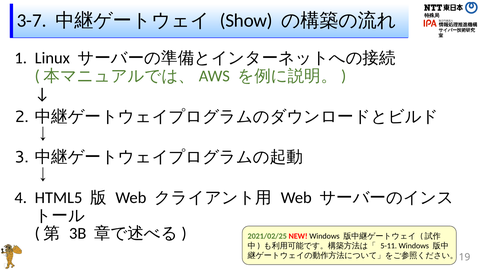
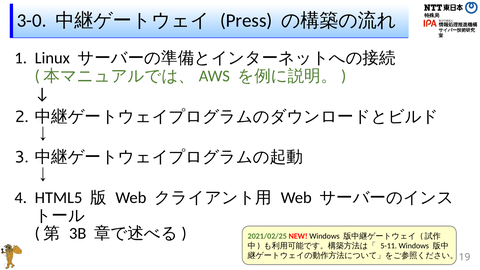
3-7: 3-7 -> 3-0
Show: Show -> Press
